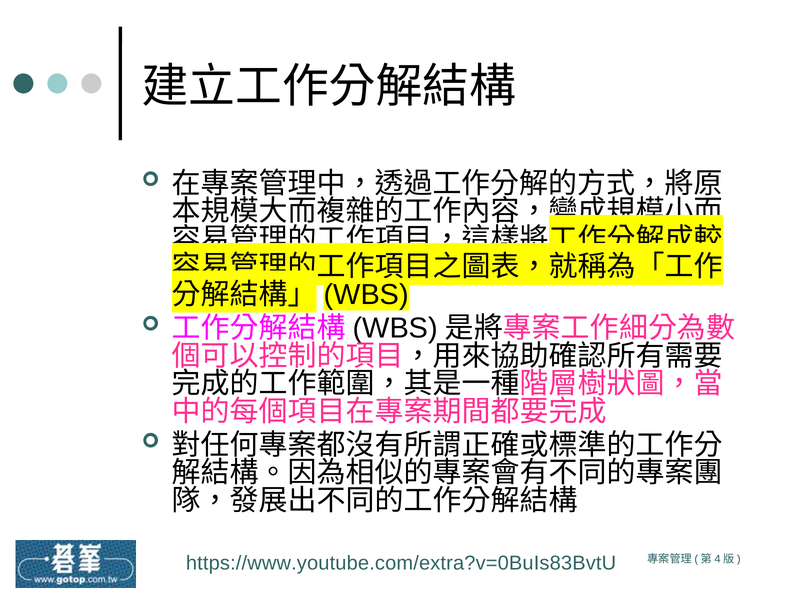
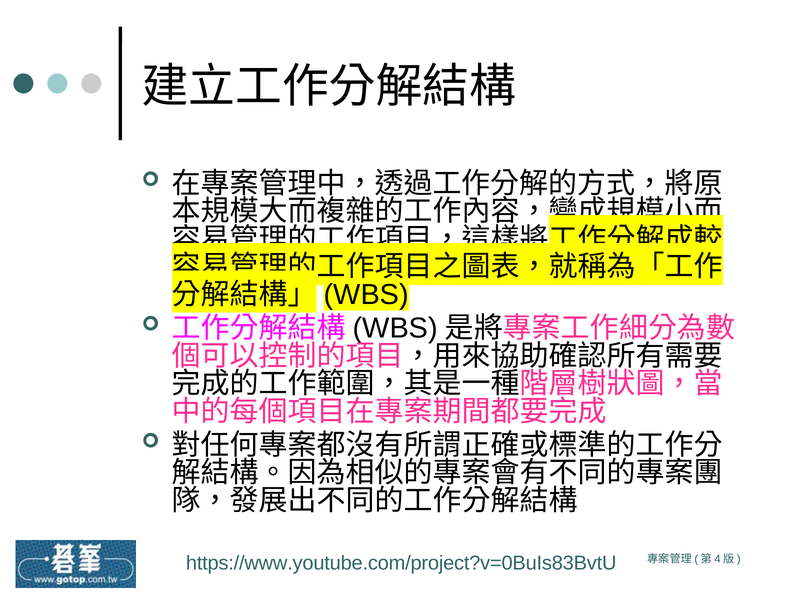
https://www.youtube.com/extra?v=0BuIs83BvtU: https://www.youtube.com/extra?v=0BuIs83BvtU -> https://www.youtube.com/project?v=0BuIs83BvtU
